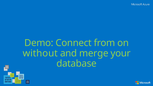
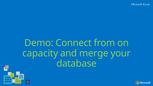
without: without -> capacity
